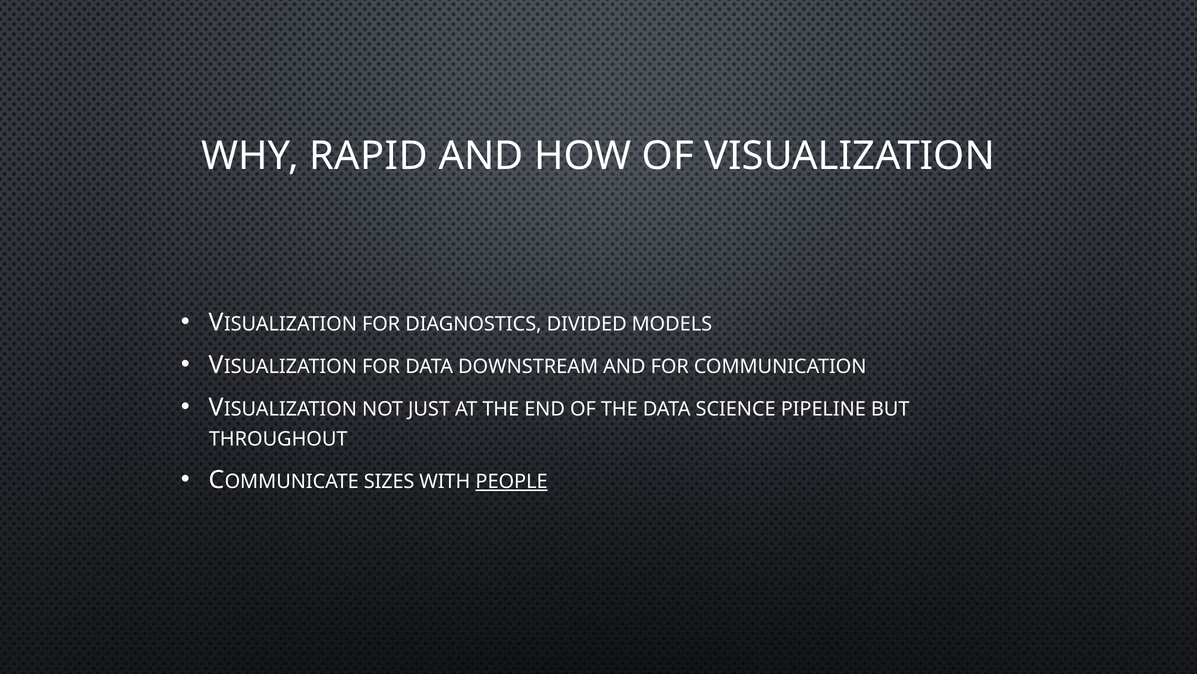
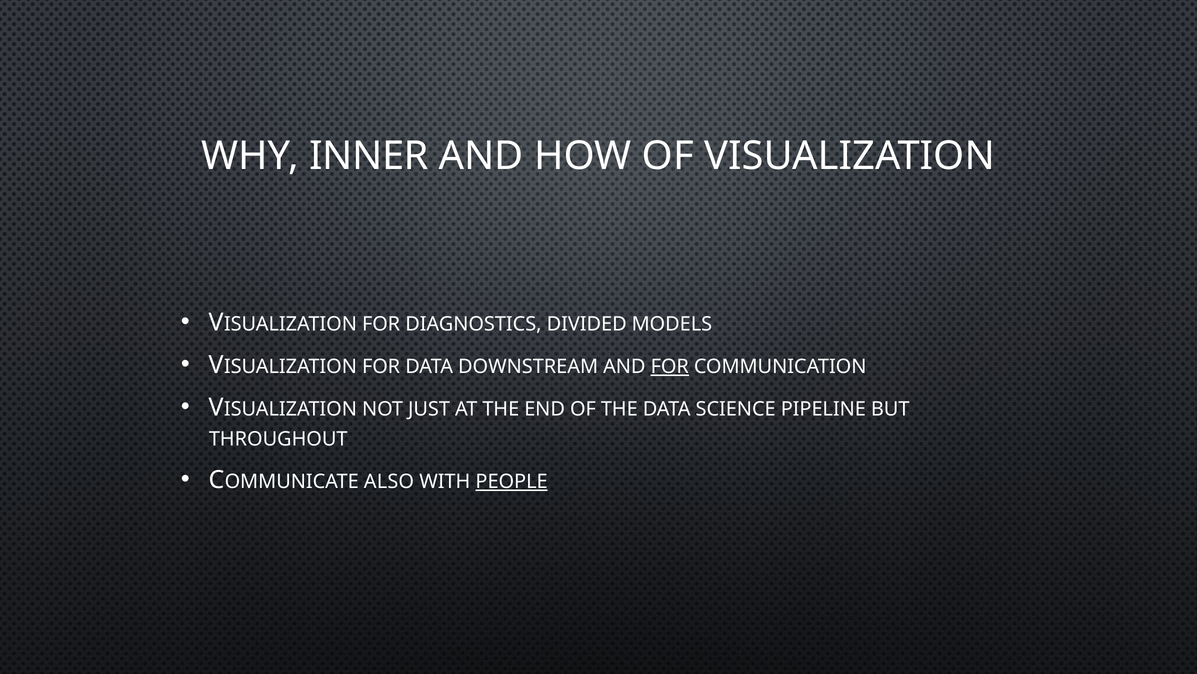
RAPID: RAPID -> INNER
FOR at (670, 366) underline: none -> present
SIZES: SIZES -> ALSO
